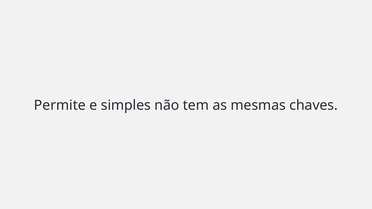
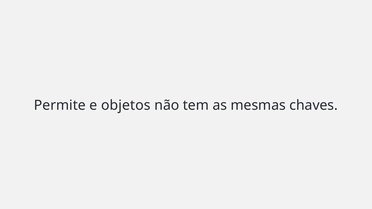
simples: simples -> objetos
